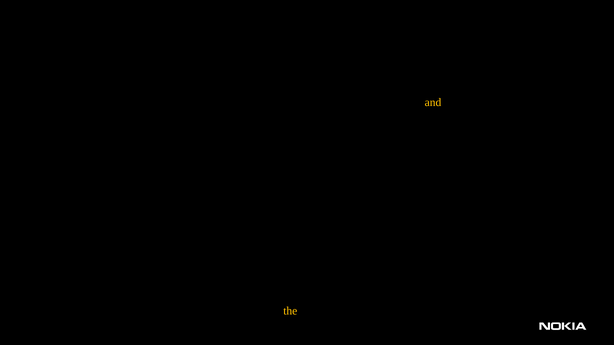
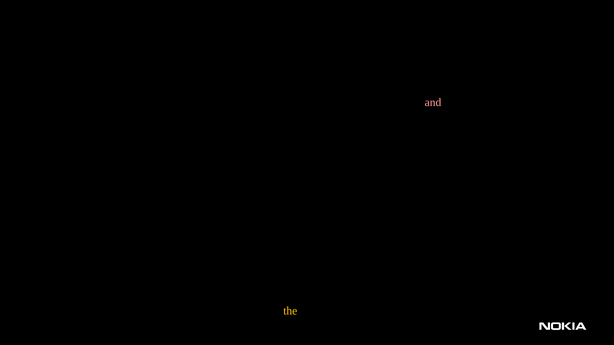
and colour: yellow -> pink
